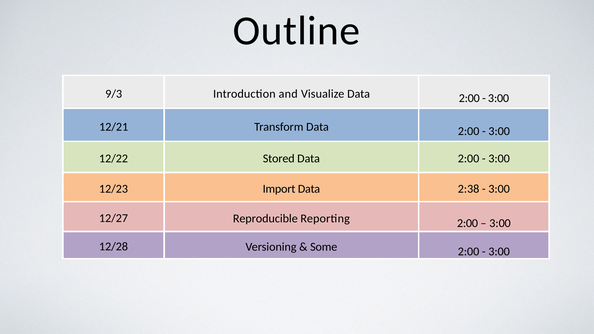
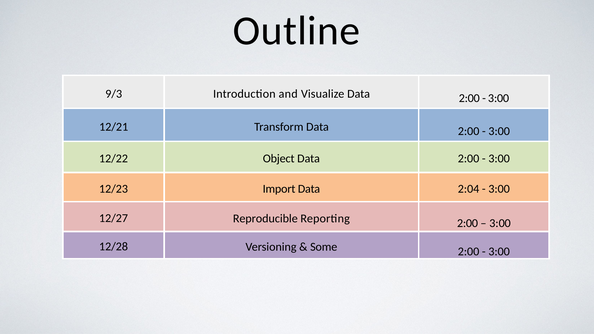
Stored: Stored -> Object
2:38: 2:38 -> 2:04
